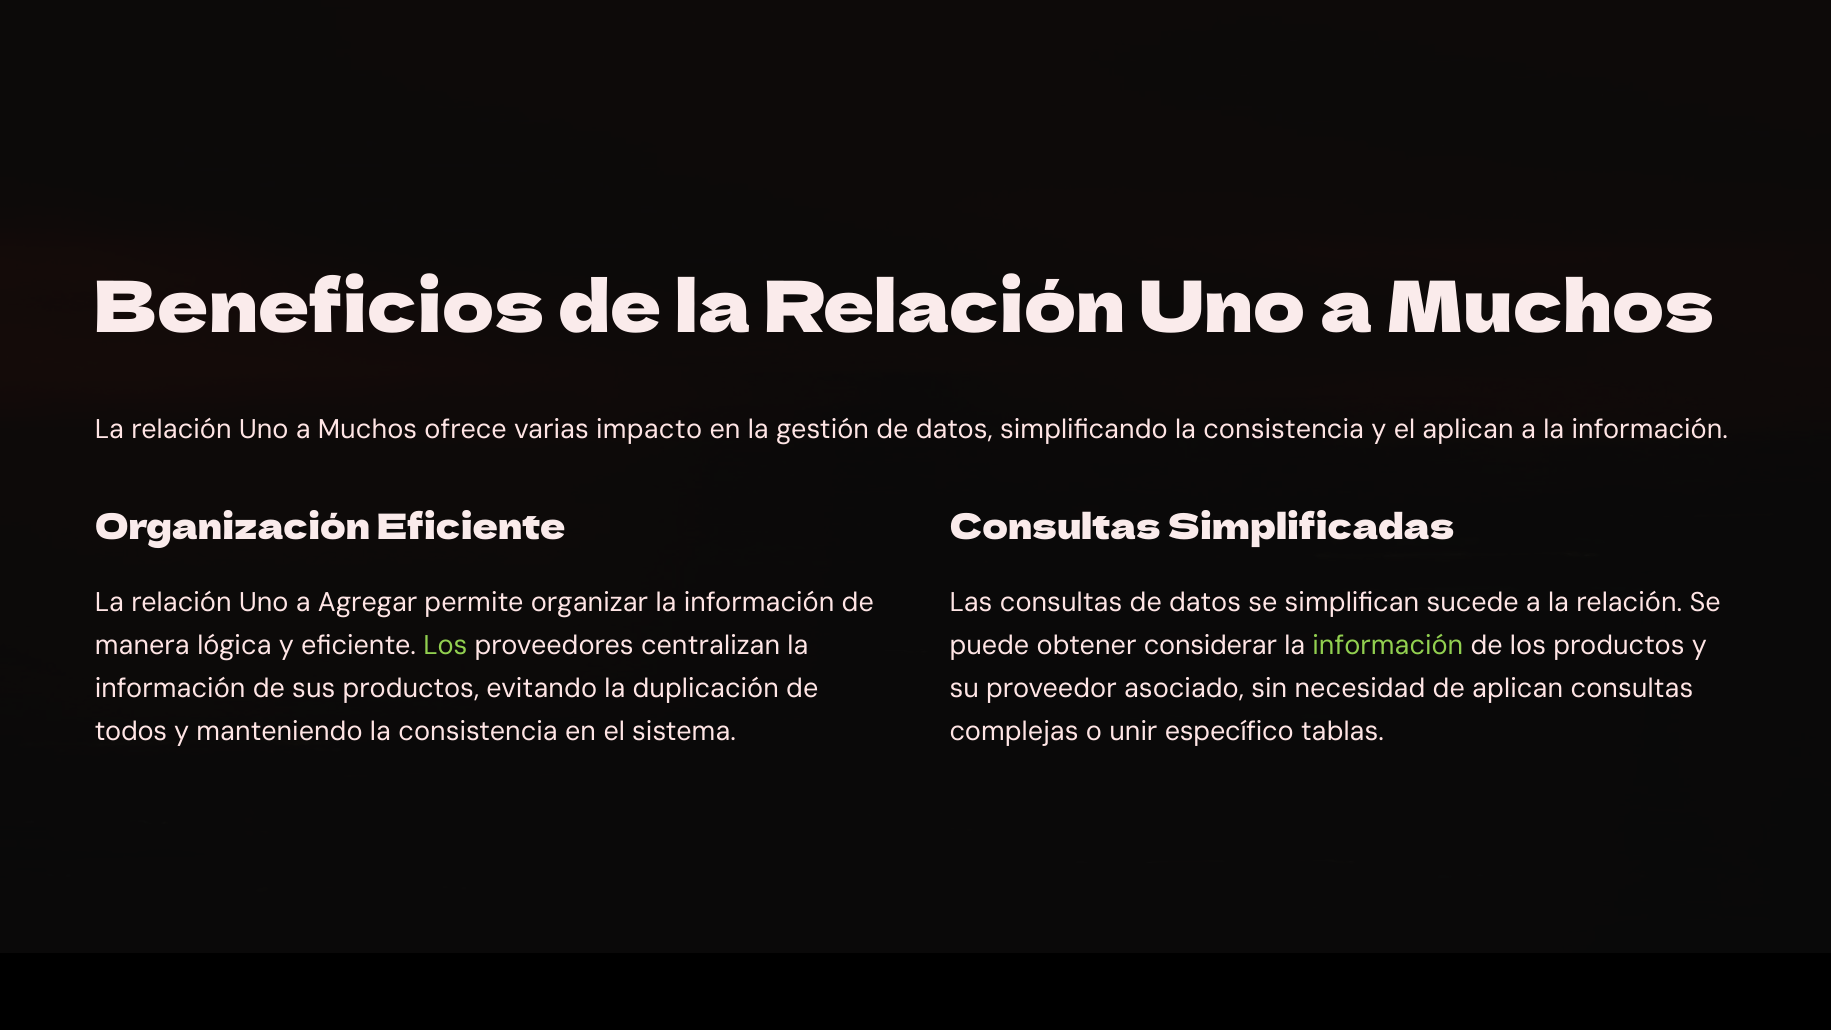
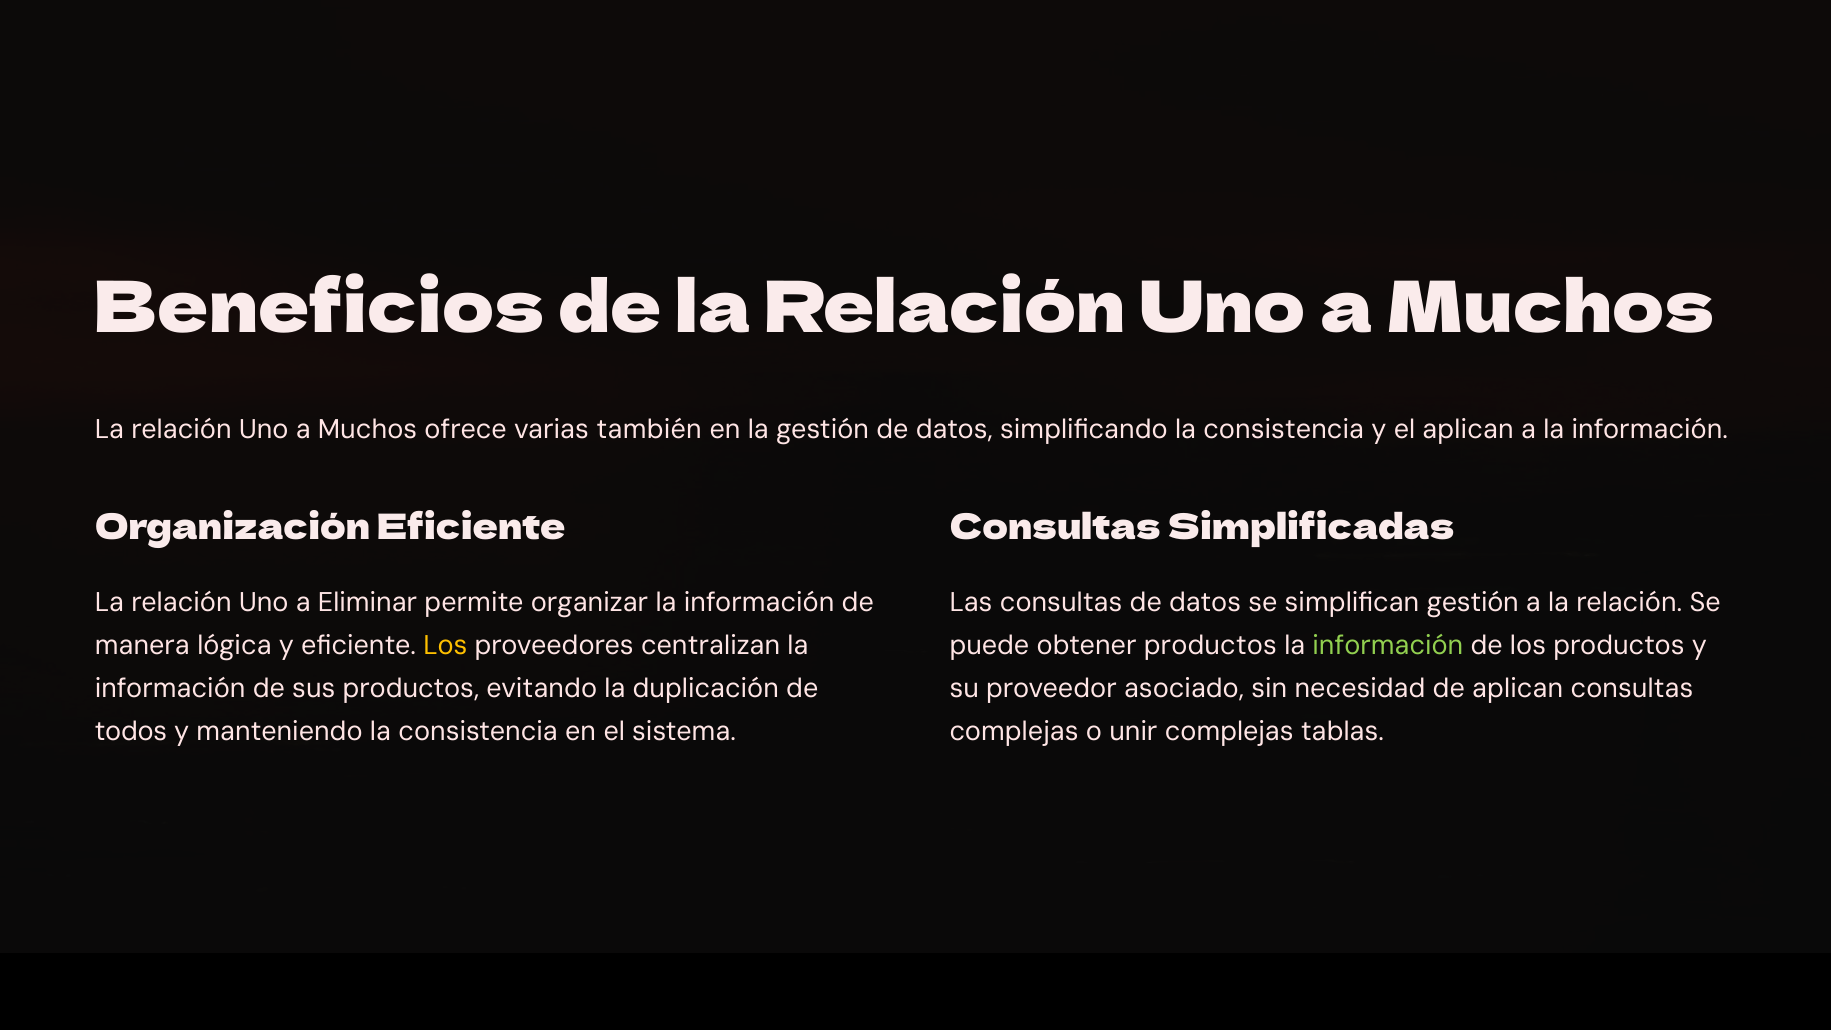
impacto: impacto -> también
Agregar: Agregar -> Eliminar
simplifican sucede: sucede -> gestión
Los at (445, 646) colour: light green -> yellow
obtener considerar: considerar -> productos
unir específico: específico -> complejas
